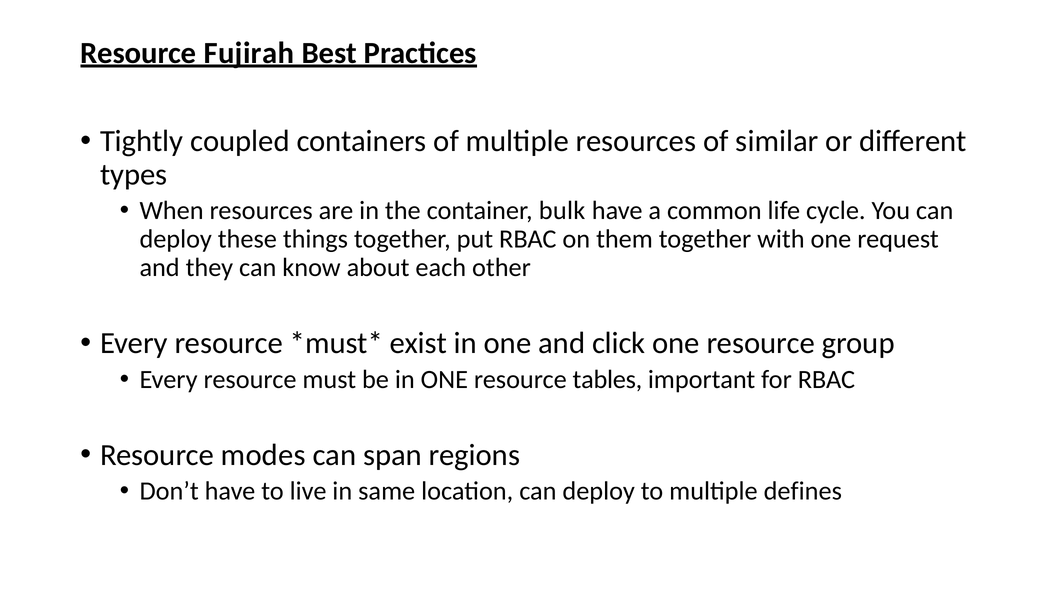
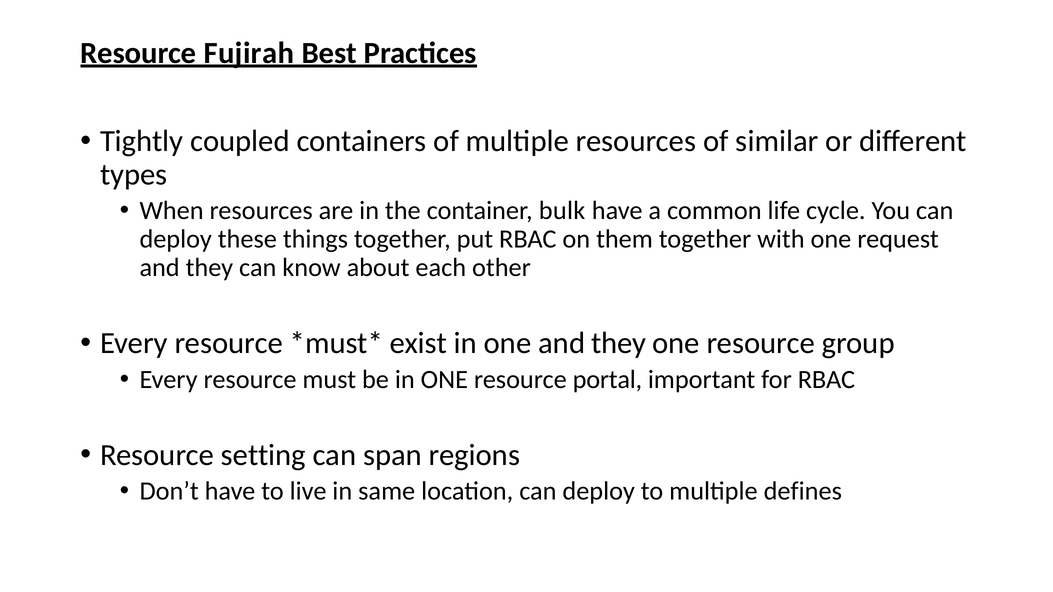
one and click: click -> they
tables: tables -> portal
modes: modes -> setting
